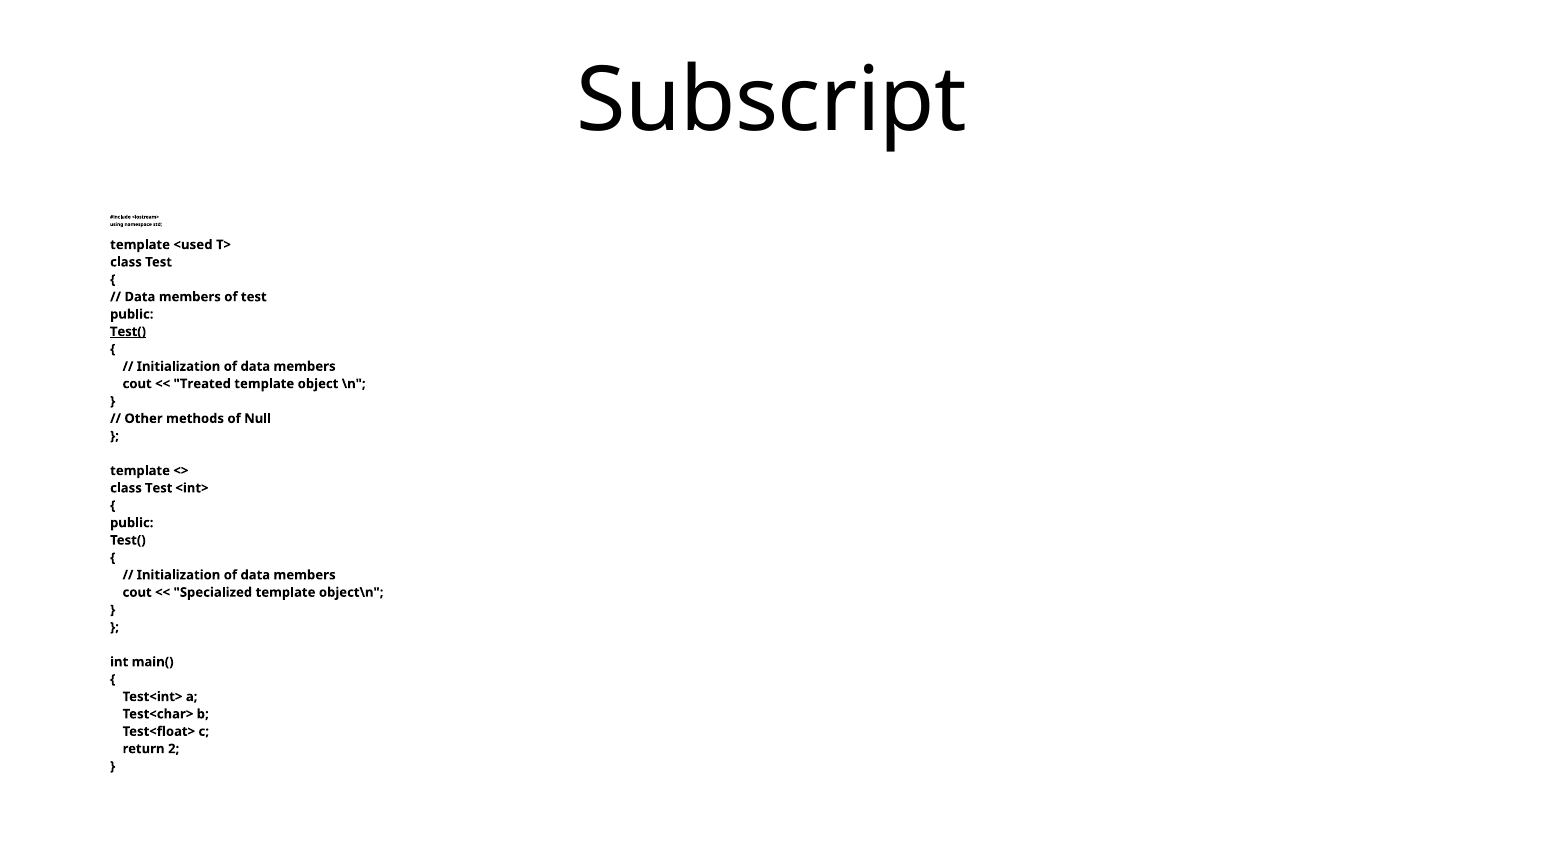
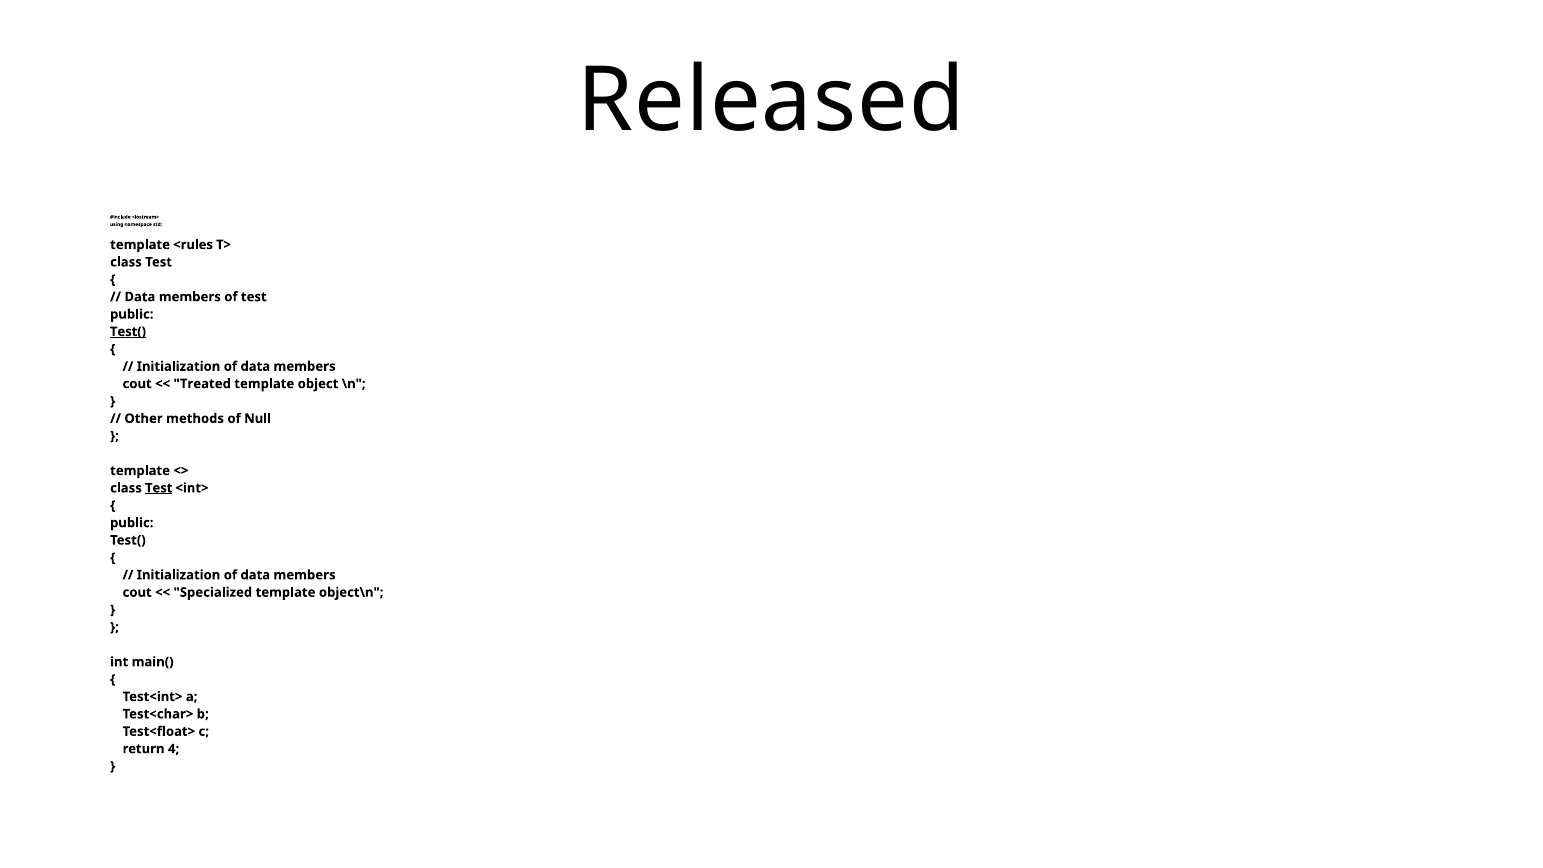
Subscript: Subscript -> Released
<used: <used -> <rules
Test at (159, 488) underline: none -> present
2: 2 -> 4
